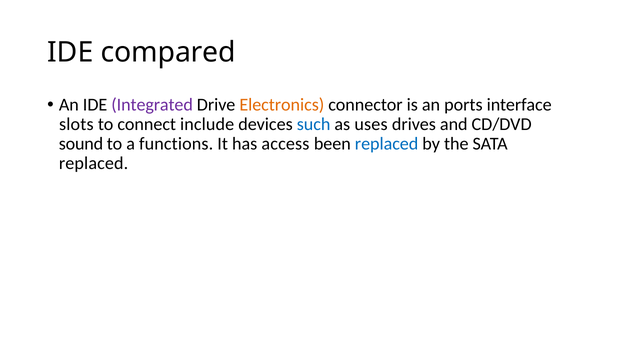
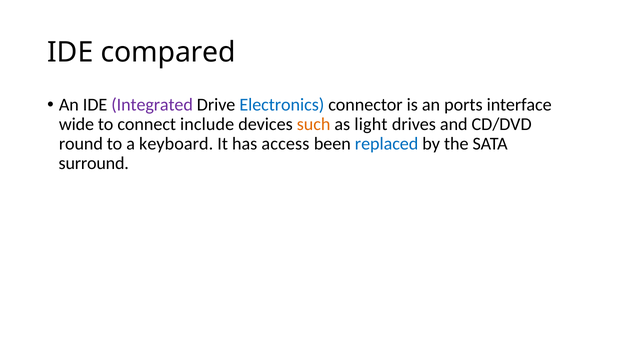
Electronics colour: orange -> blue
slots: slots -> wide
such colour: blue -> orange
uses: uses -> light
sound: sound -> round
functions: functions -> keyboard
replaced at (94, 163): replaced -> surround
